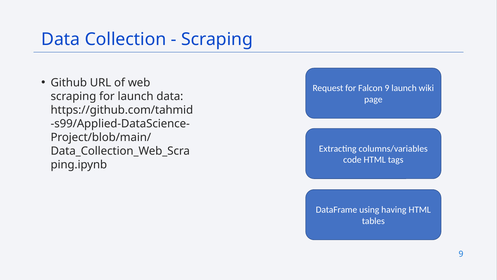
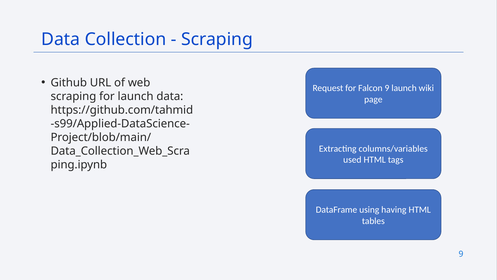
code: code -> used
